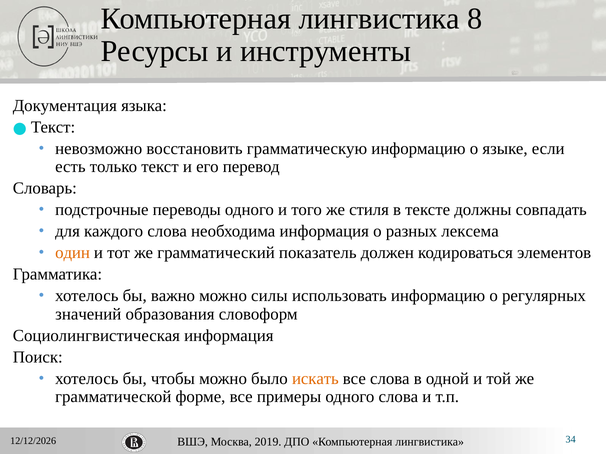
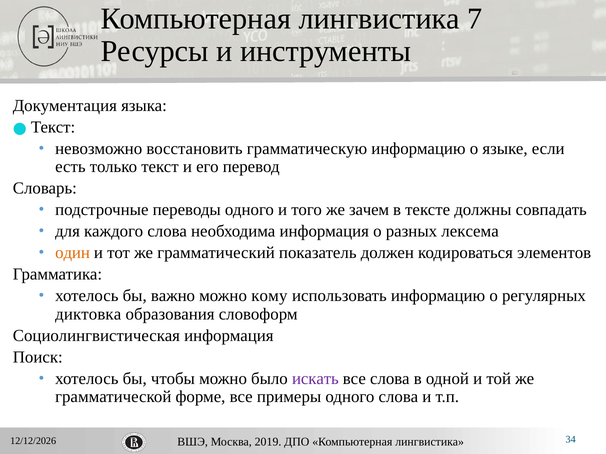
8: 8 -> 7
стиля: стиля -> зачем
силы: силы -> кому
значений: значений -> диктовка
искать colour: orange -> purple
